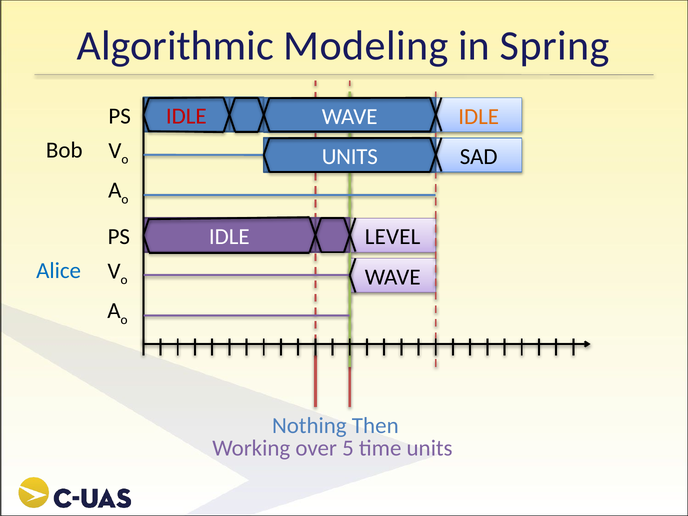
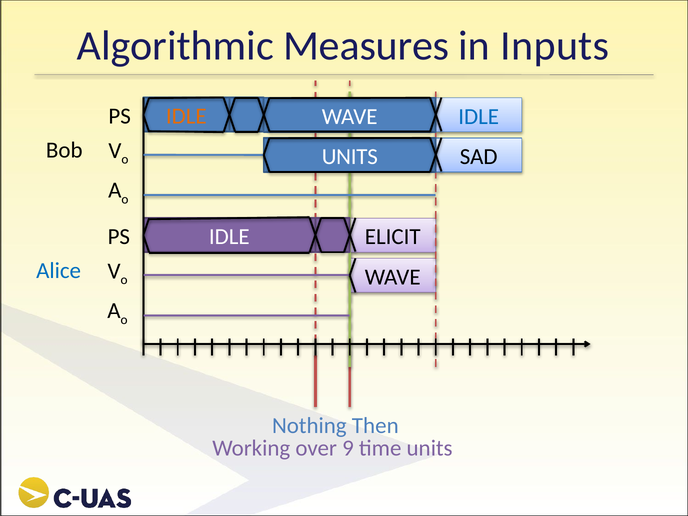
Modeling: Modeling -> Measures
Spring: Spring -> Inputs
IDLE at (186, 116) colour: red -> orange
IDLE at (479, 116) colour: orange -> blue
LEVEL: LEVEL -> ELICIT
5: 5 -> 9
